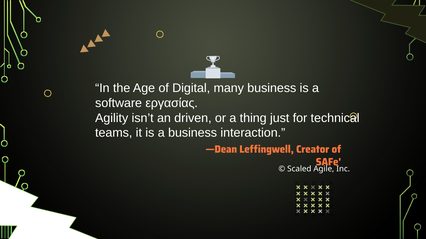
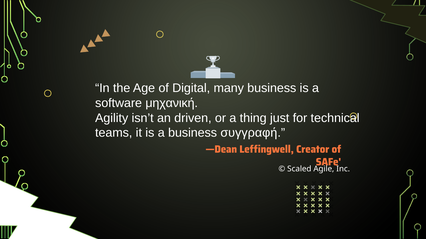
εργασίας: εργασίας -> μηχανική
interaction: interaction -> συγγραφή
